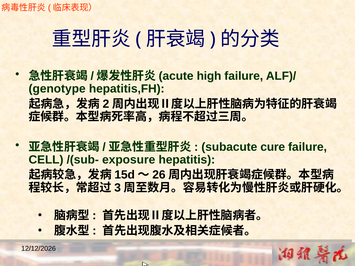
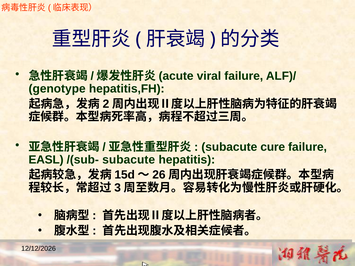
high: high -> viral
CELL: CELL -> EASL
/(sub- exposure: exposure -> subacute
